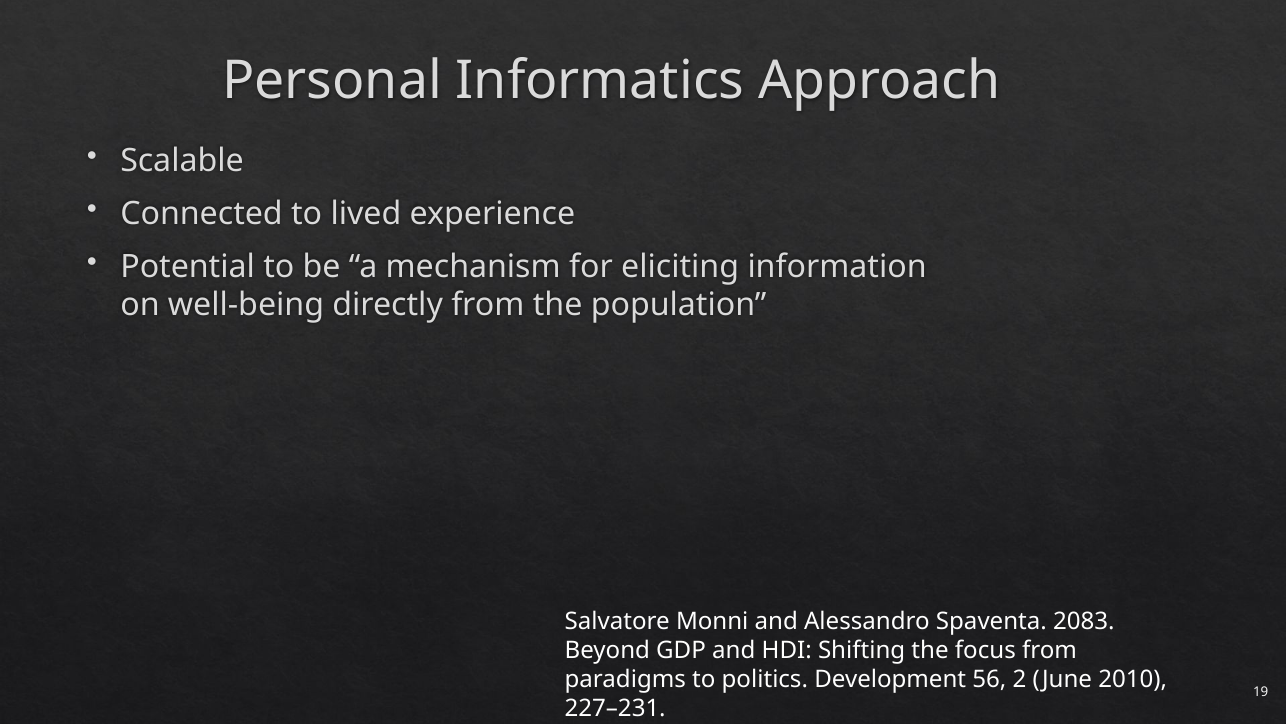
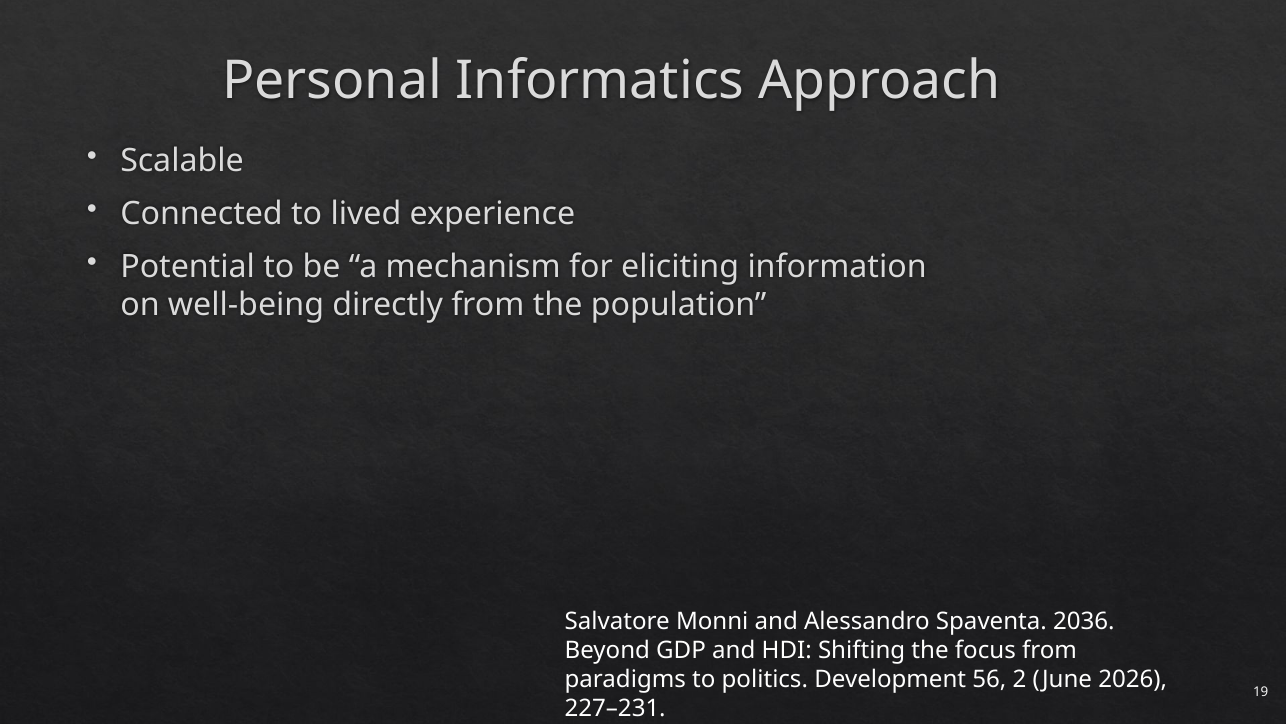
2083: 2083 -> 2036
2010: 2010 -> 2026
